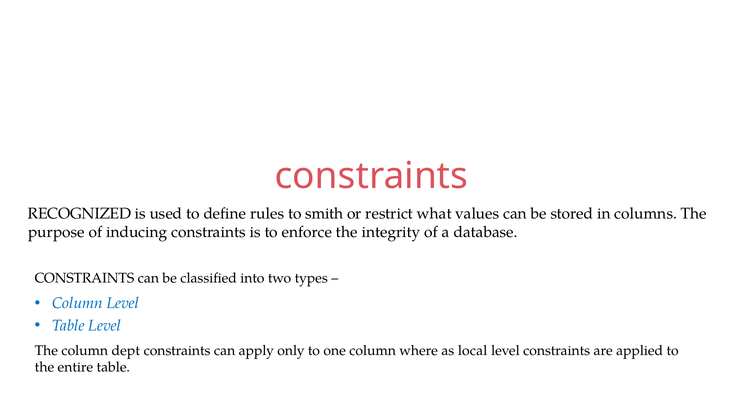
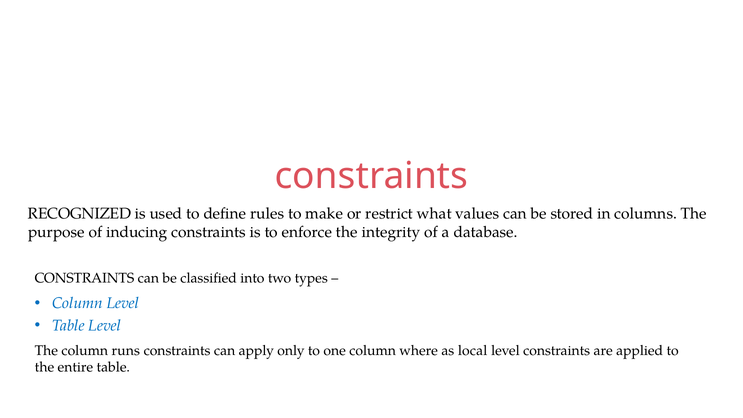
smith: smith -> make
dept: dept -> runs
